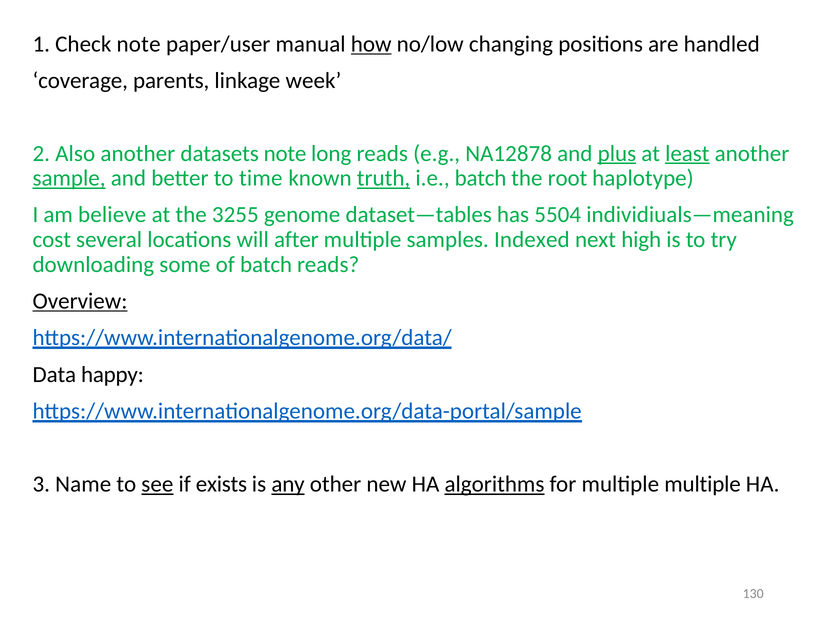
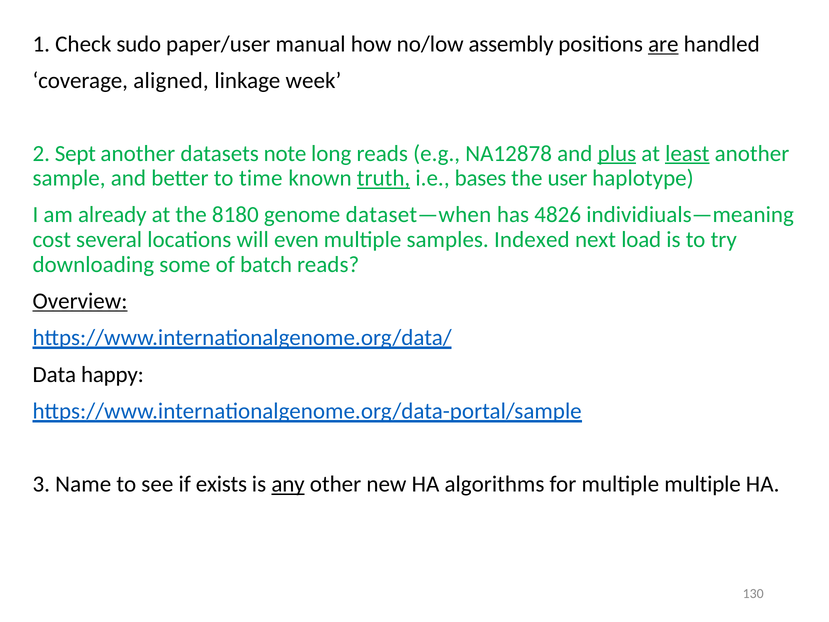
Check note: note -> sudo
how underline: present -> none
changing: changing -> assembly
are underline: none -> present
parents: parents -> aligned
Also: Also -> Sept
sample underline: present -> none
i.e batch: batch -> bases
root: root -> user
believe: believe -> already
3255: 3255 -> 8180
dataset—tables: dataset—tables -> dataset—when
5504: 5504 -> 4826
after: after -> even
high: high -> load
see underline: present -> none
algorithms underline: present -> none
